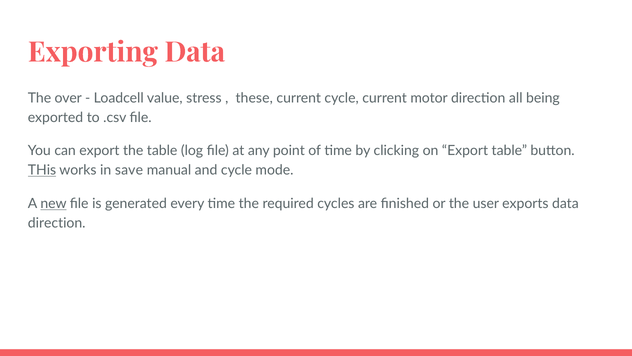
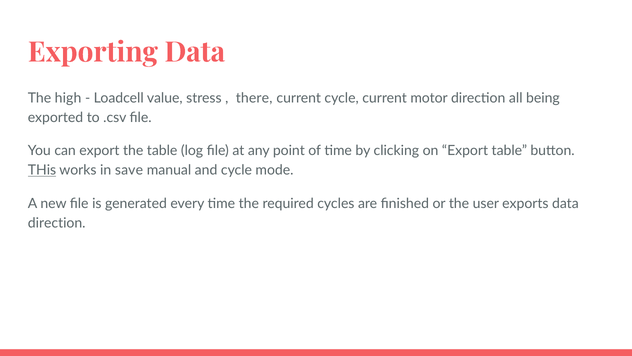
over: over -> high
these: these -> there
new underline: present -> none
